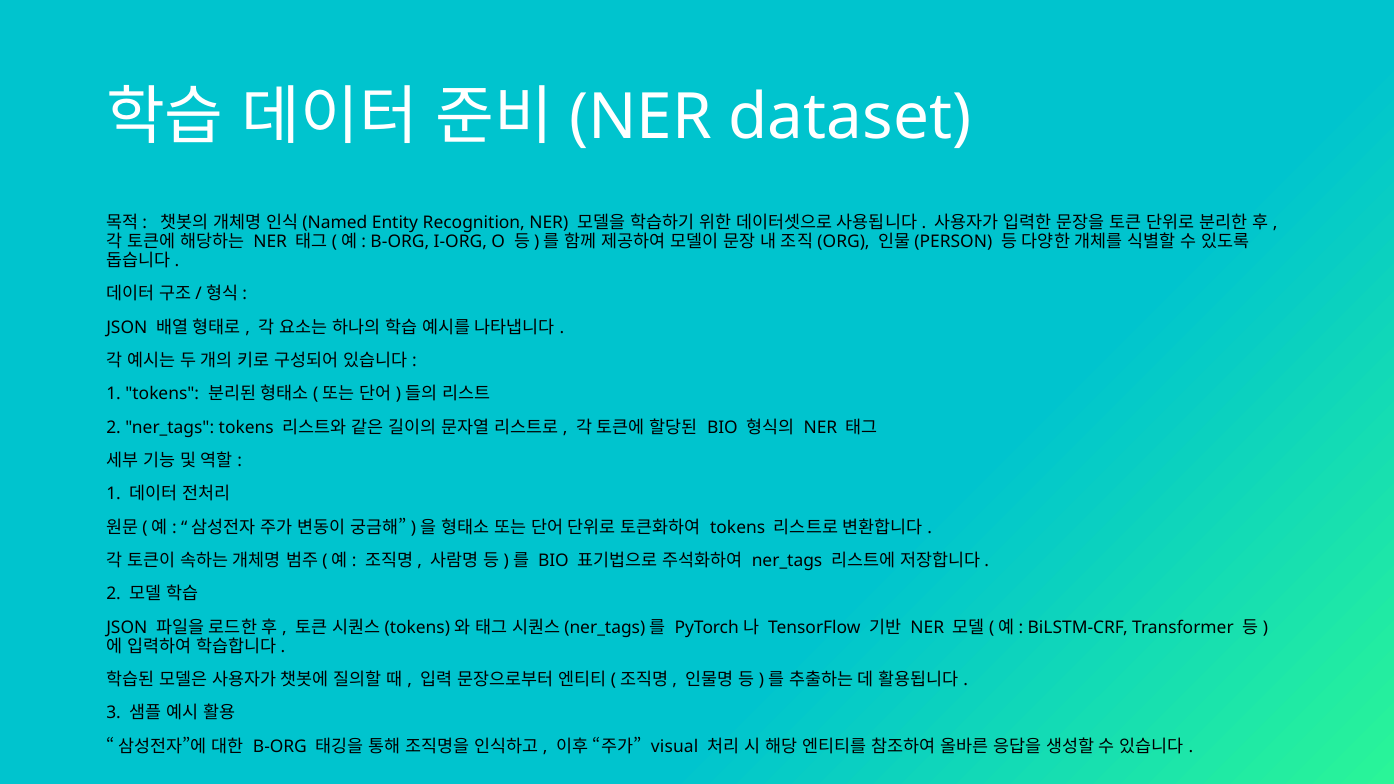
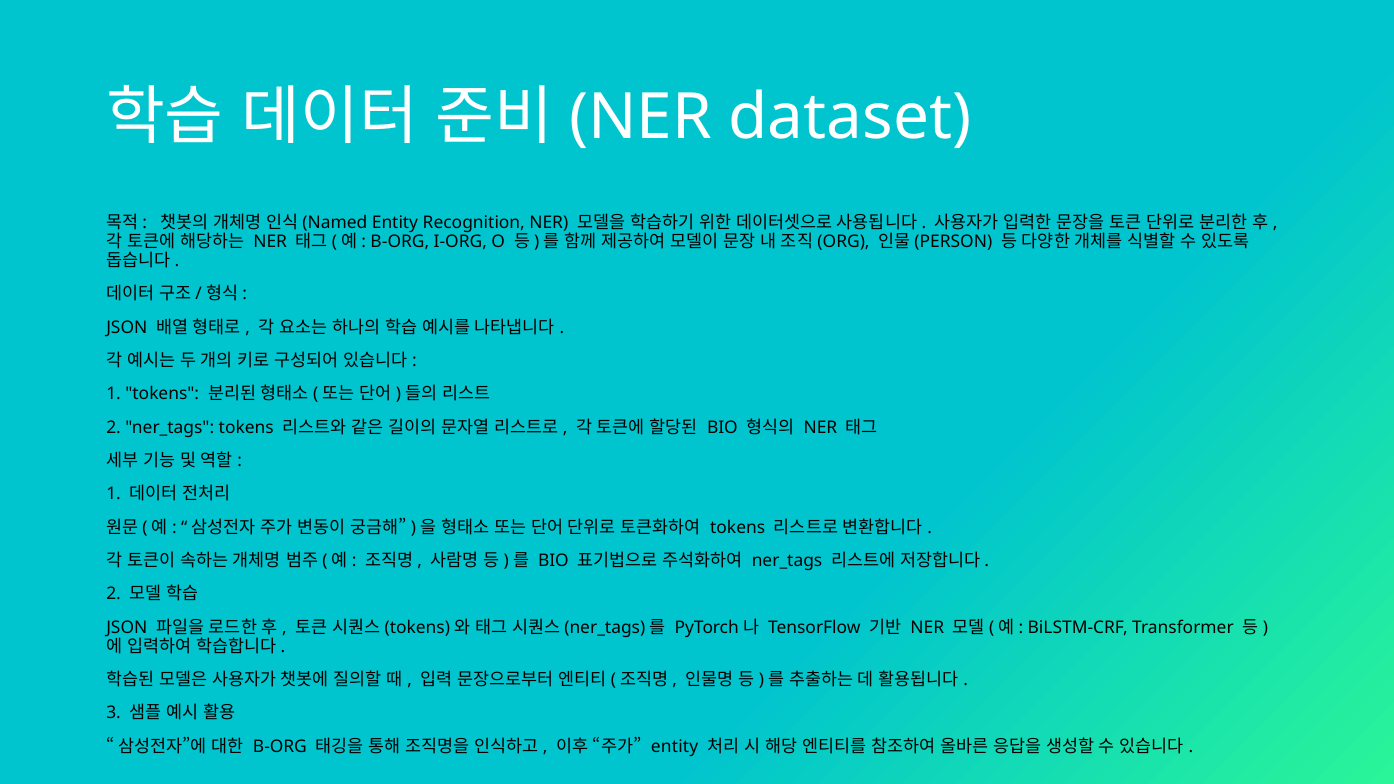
visual at (675, 746): visual -> entity
